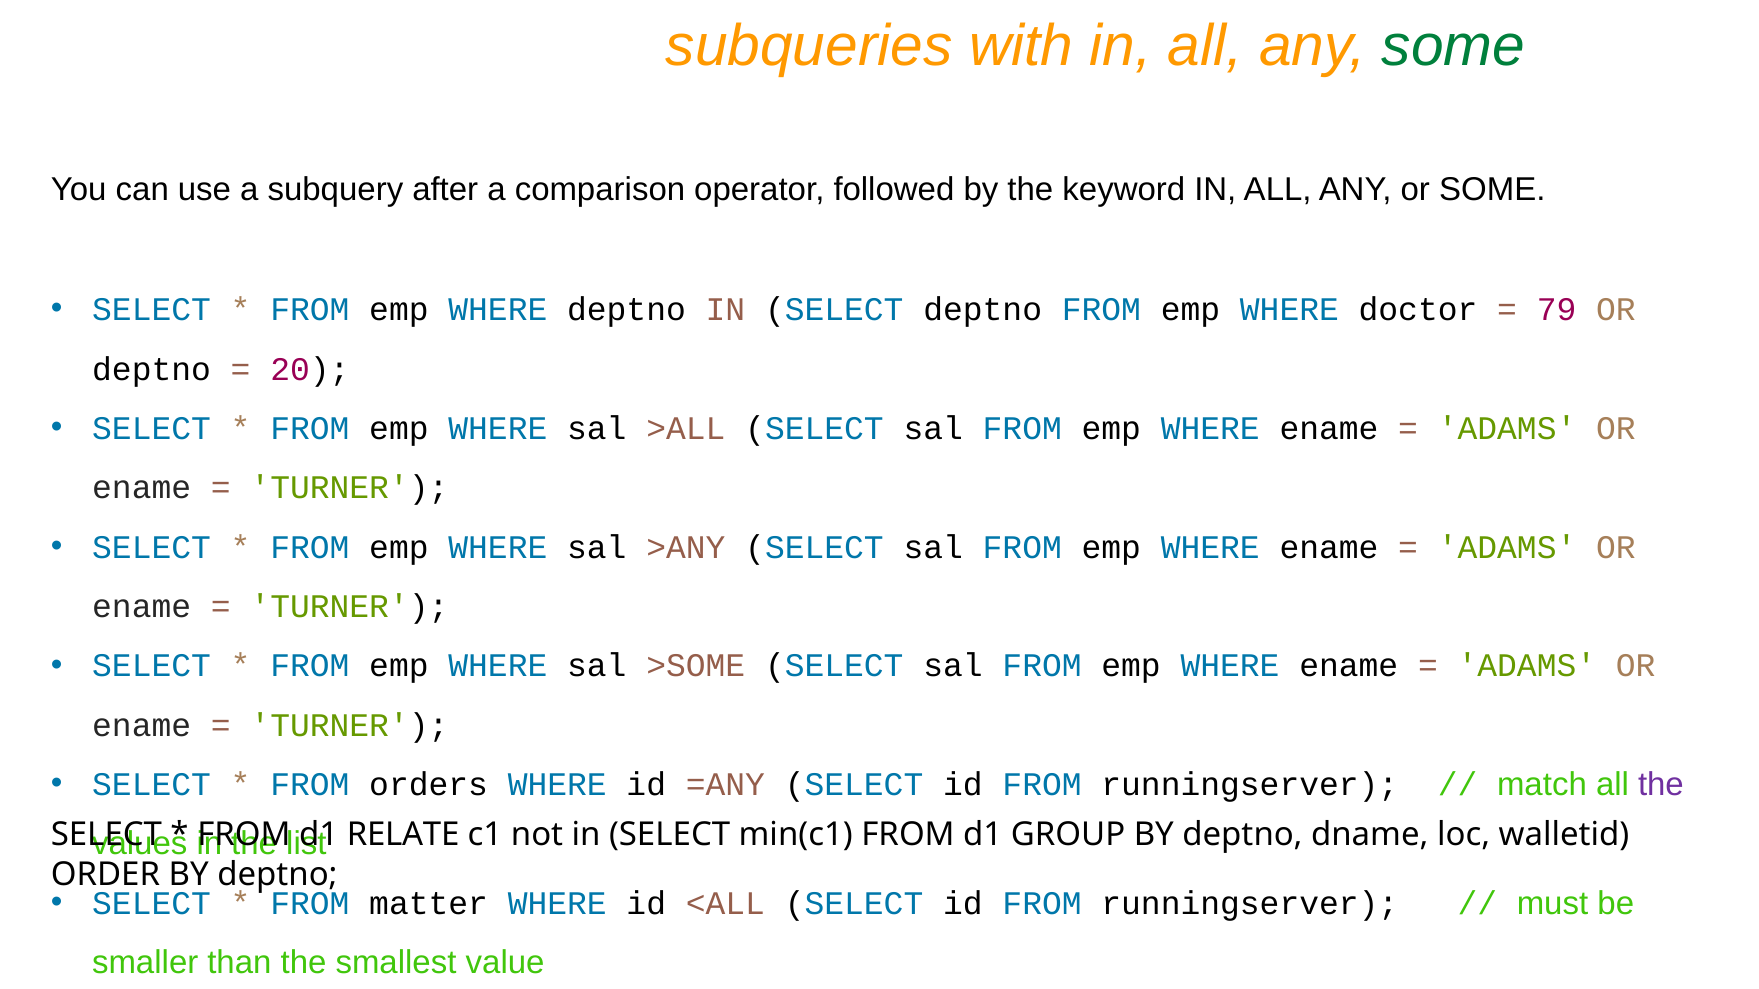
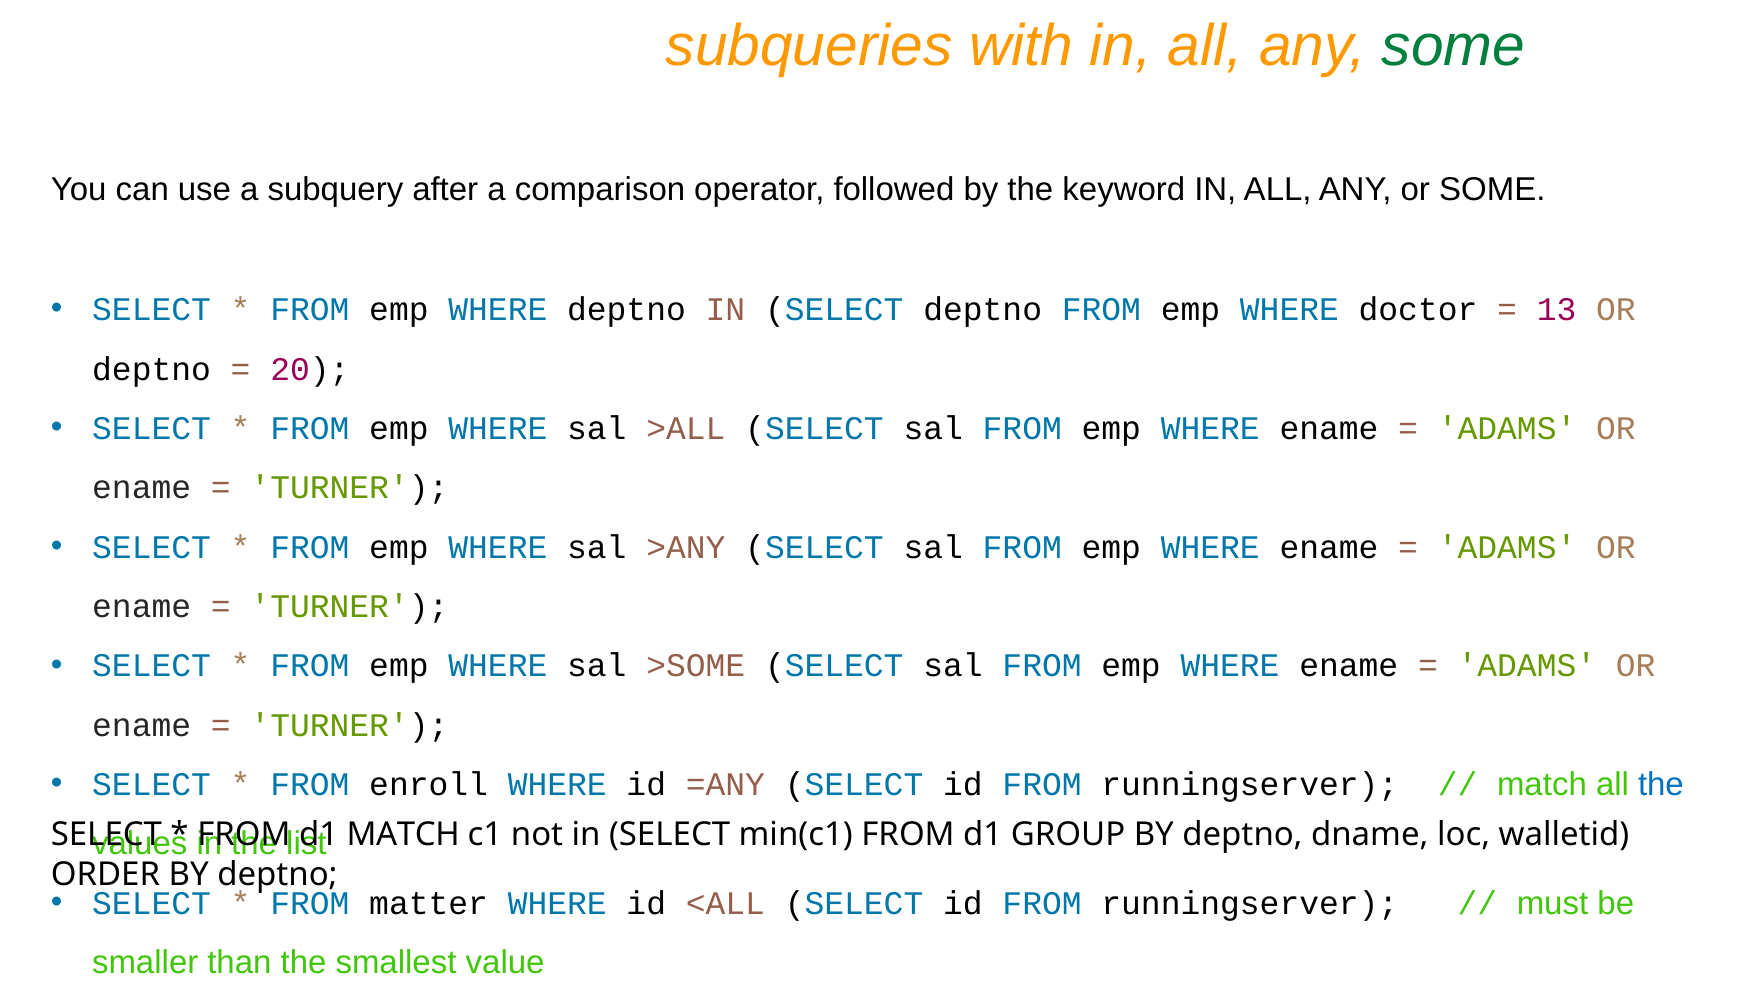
79: 79 -> 13
orders: orders -> enroll
the at (1661, 785) colour: purple -> blue
RELATE at (403, 835): RELATE -> MATCH
